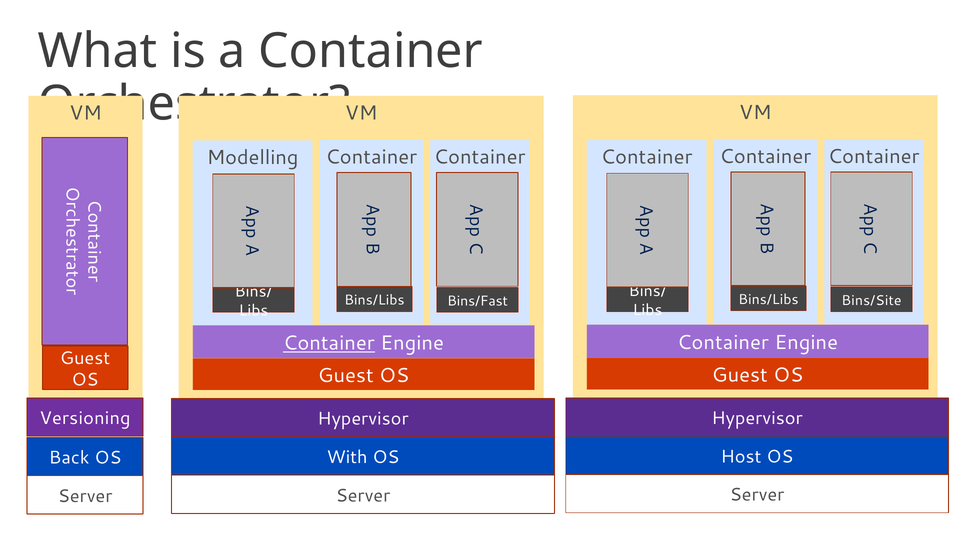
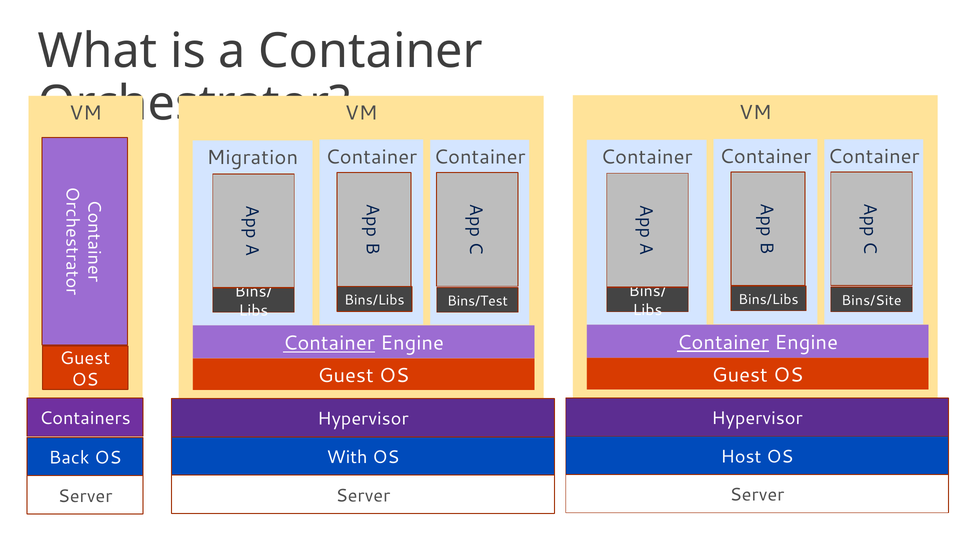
Modelling: Modelling -> Migration
Bins/Fast: Bins/Fast -> Bins/Test
Container at (723, 343) underline: none -> present
Versioning: Versioning -> Containers
